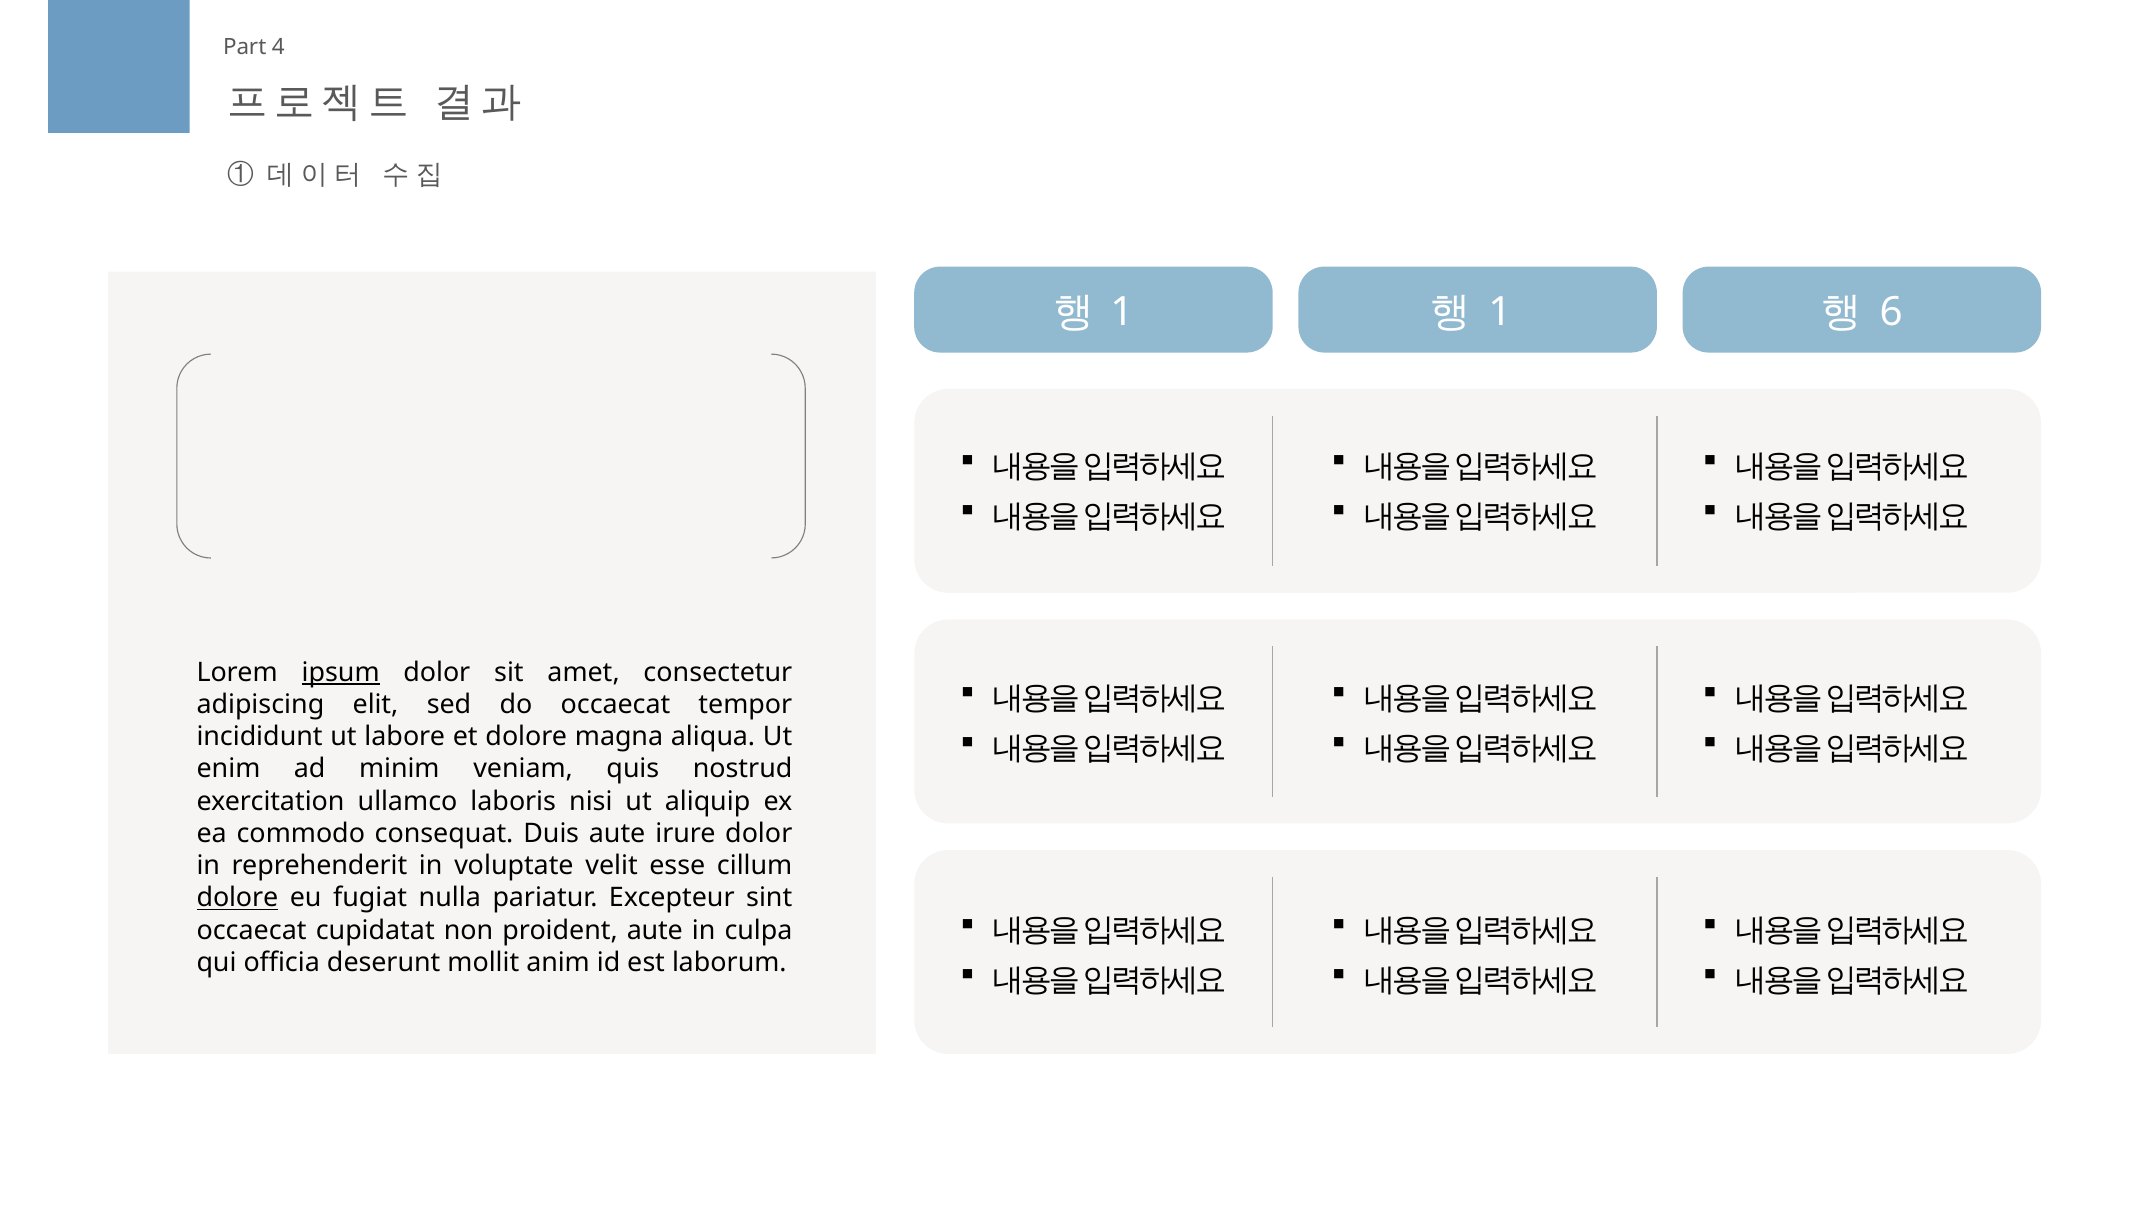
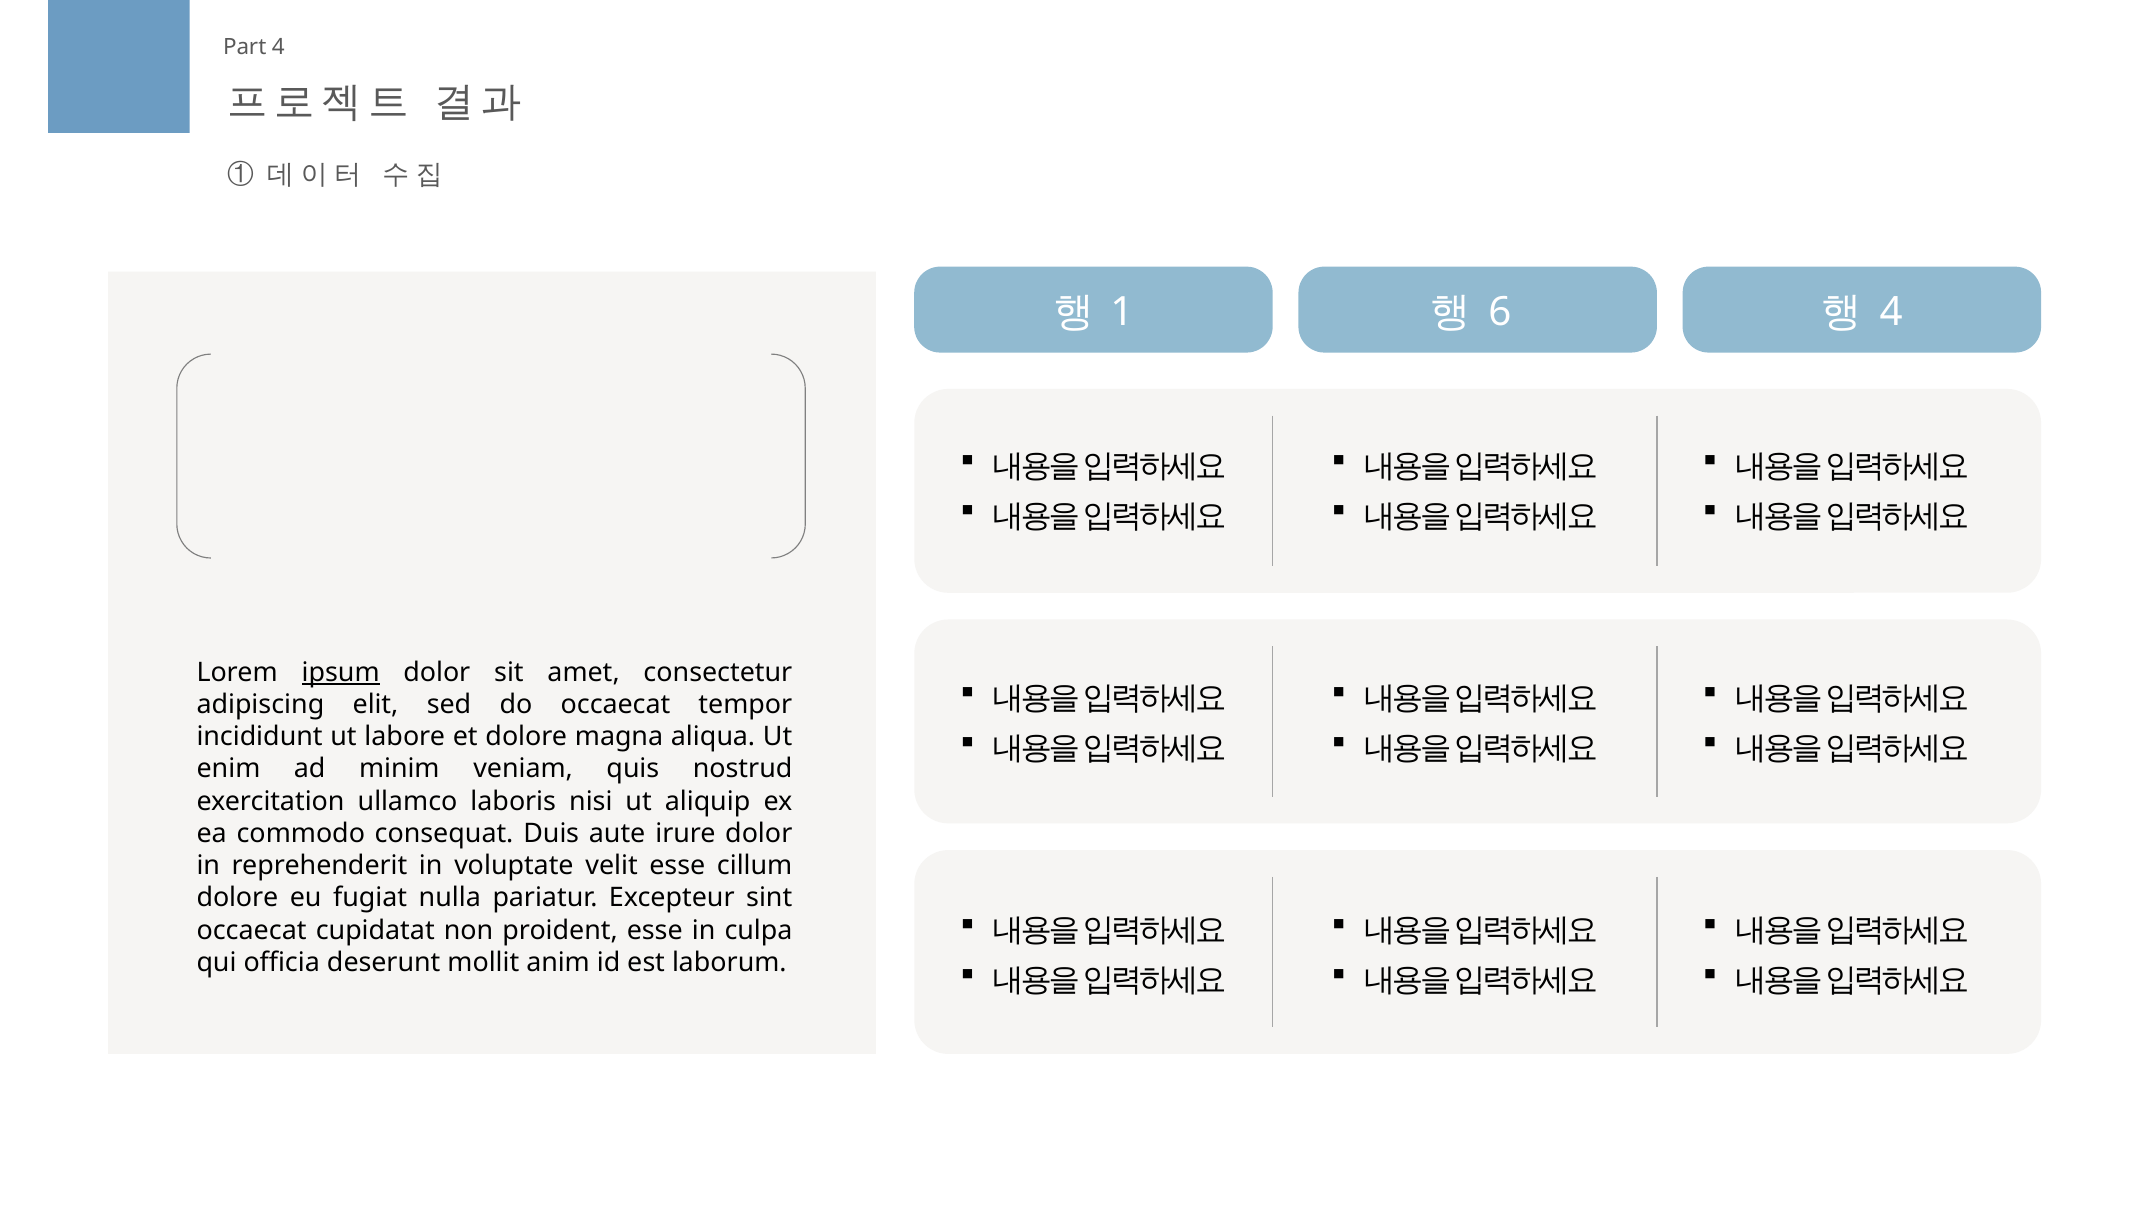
1 at (1500, 312): 1 -> 6
6 at (1891, 312): 6 -> 4
dolore at (237, 898) underline: present -> none
proident aute: aute -> esse
